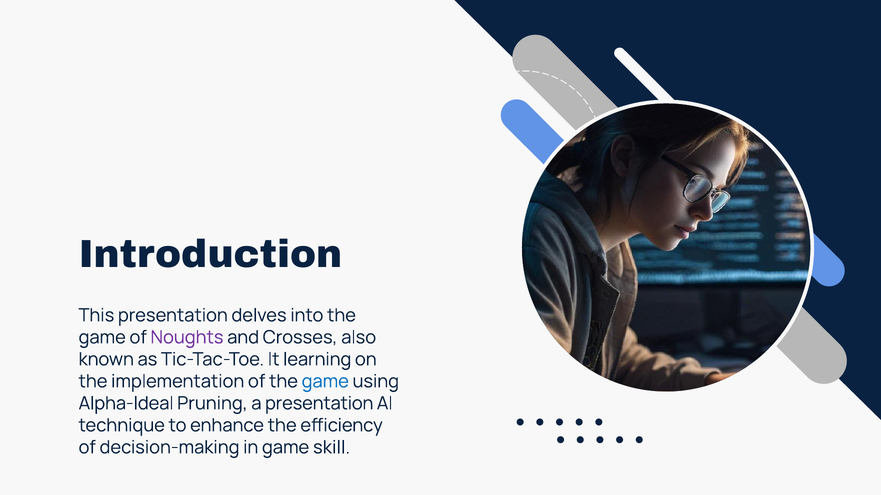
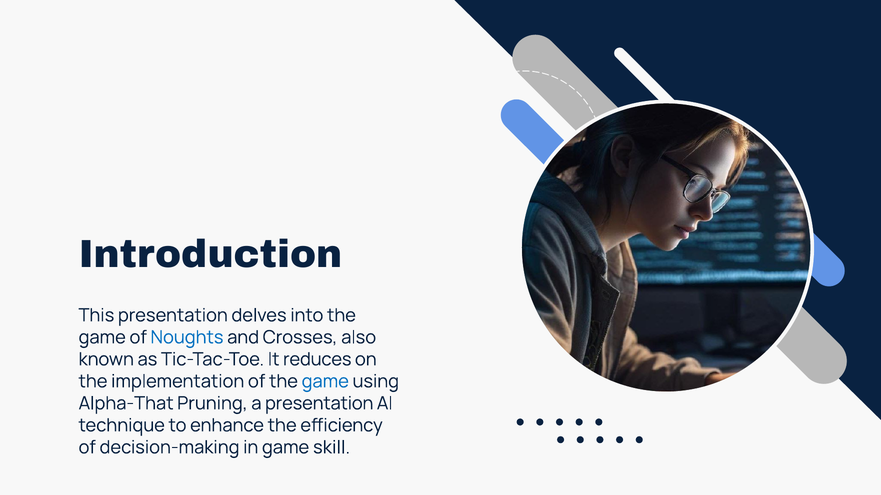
Noughts colour: purple -> blue
learning: learning -> reduces
Alpha-Ideal: Alpha-Ideal -> Alpha-That
